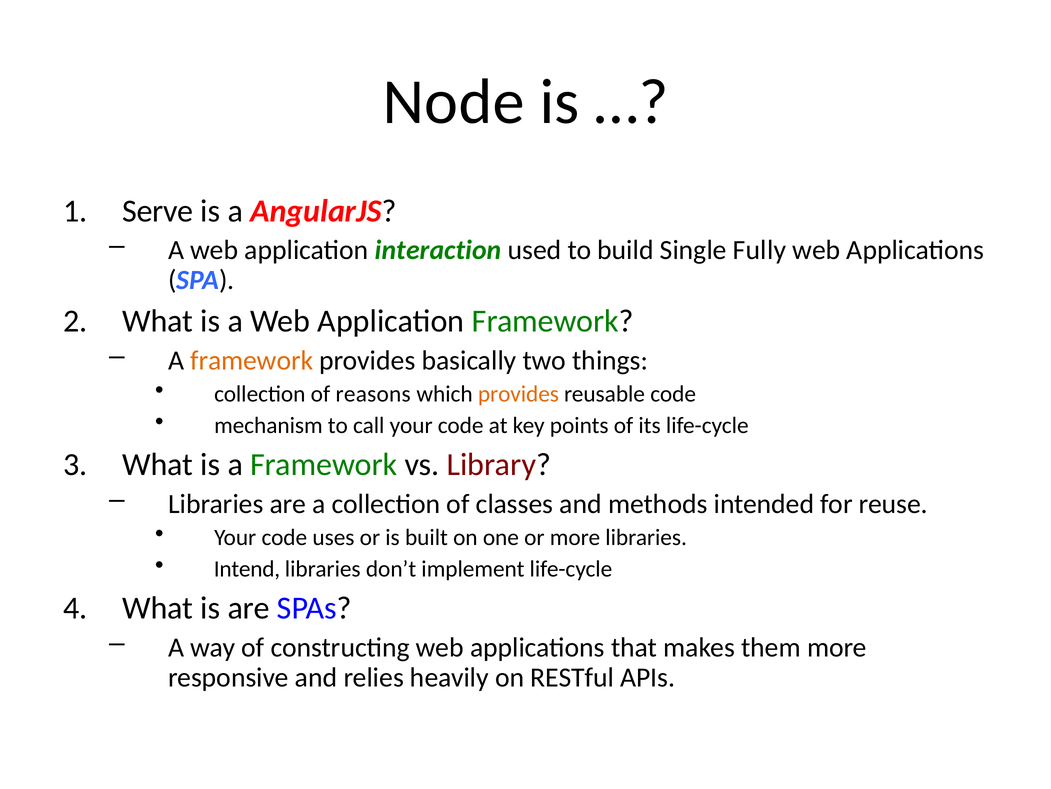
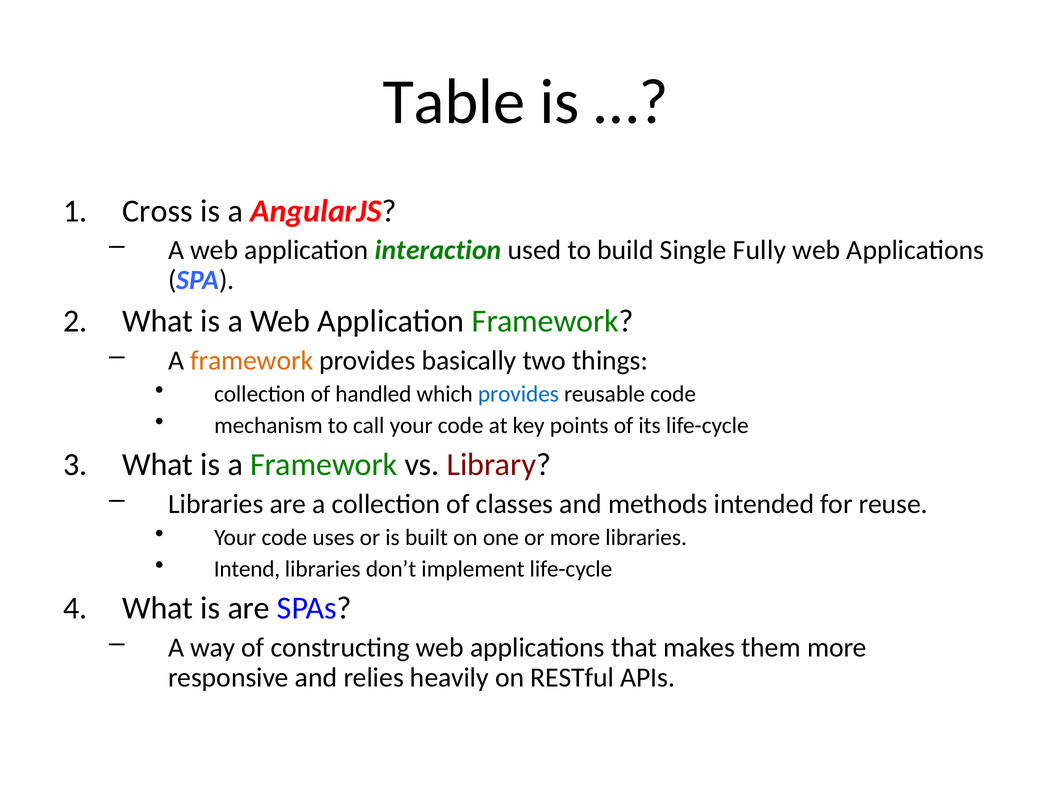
Node: Node -> Table
Serve: Serve -> Cross
reasons: reasons -> handled
provides at (518, 393) colour: orange -> blue
